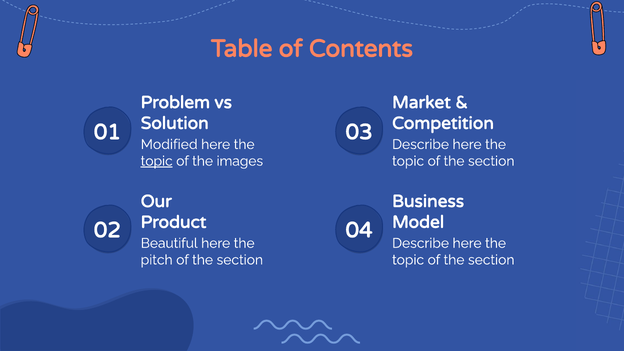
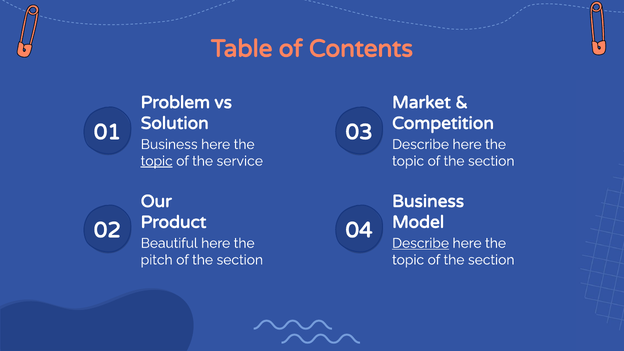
Modified at (169, 144): Modified -> Business
images: images -> service
Describe at (421, 243) underline: none -> present
